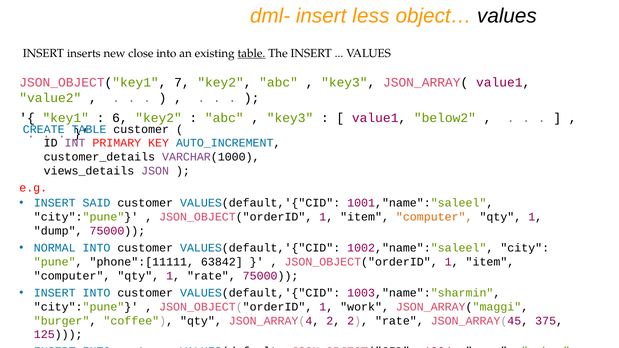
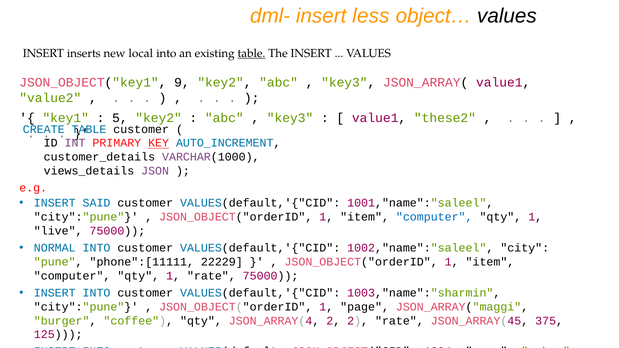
close: close -> local
7: 7 -> 9
6: 6 -> 5
below2: below2 -> these2
KEY underline: none -> present
computer at (434, 217) colour: orange -> blue
dump: dump -> live
63842: 63842 -> 22229
work: work -> page
